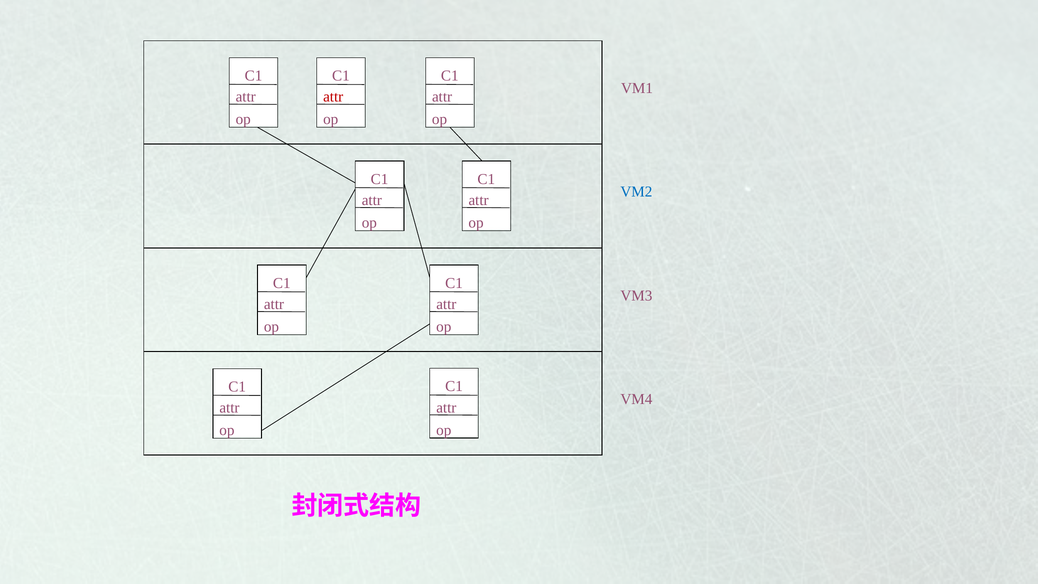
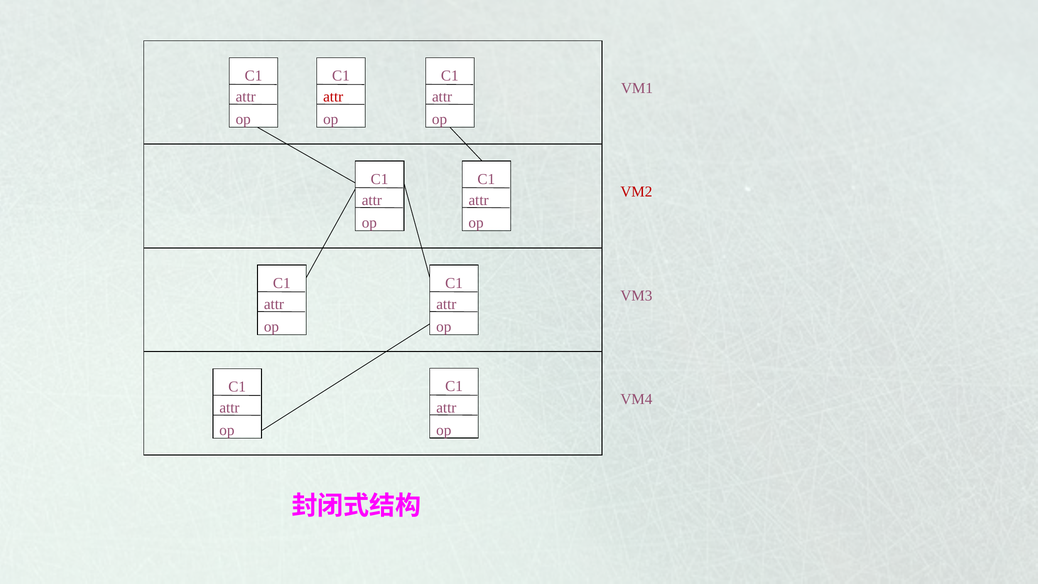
VM2 colour: blue -> red
